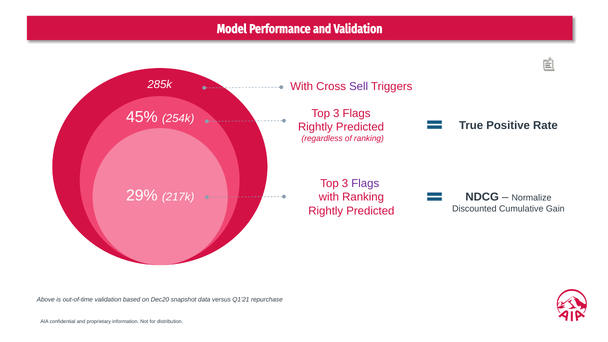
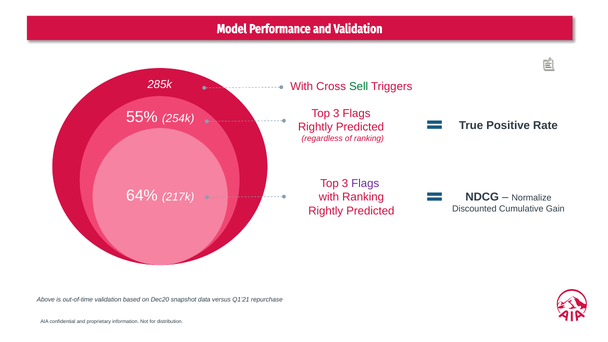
Sell colour: purple -> green
45%: 45% -> 55%
29%: 29% -> 64%
